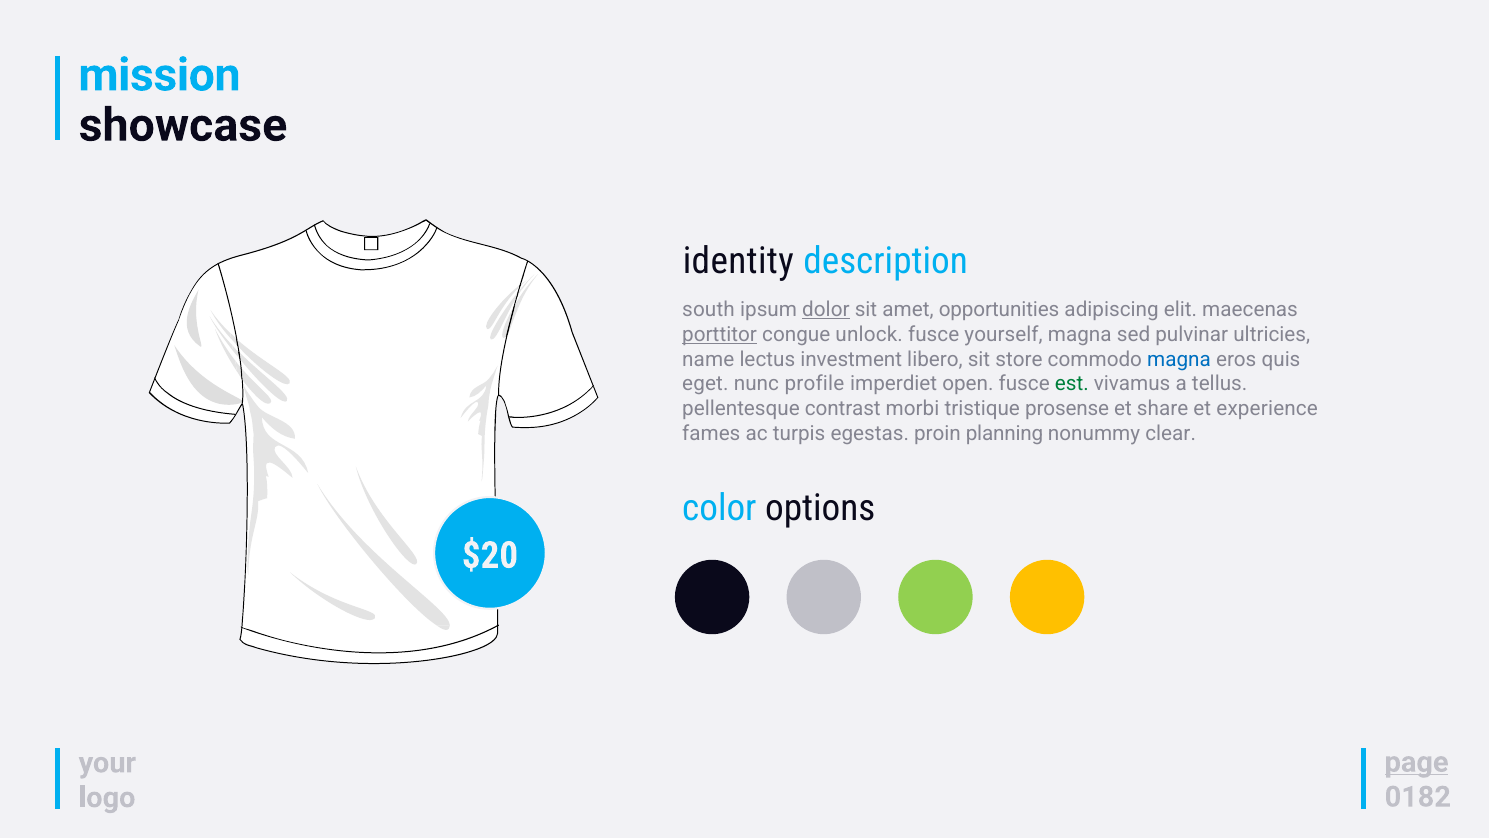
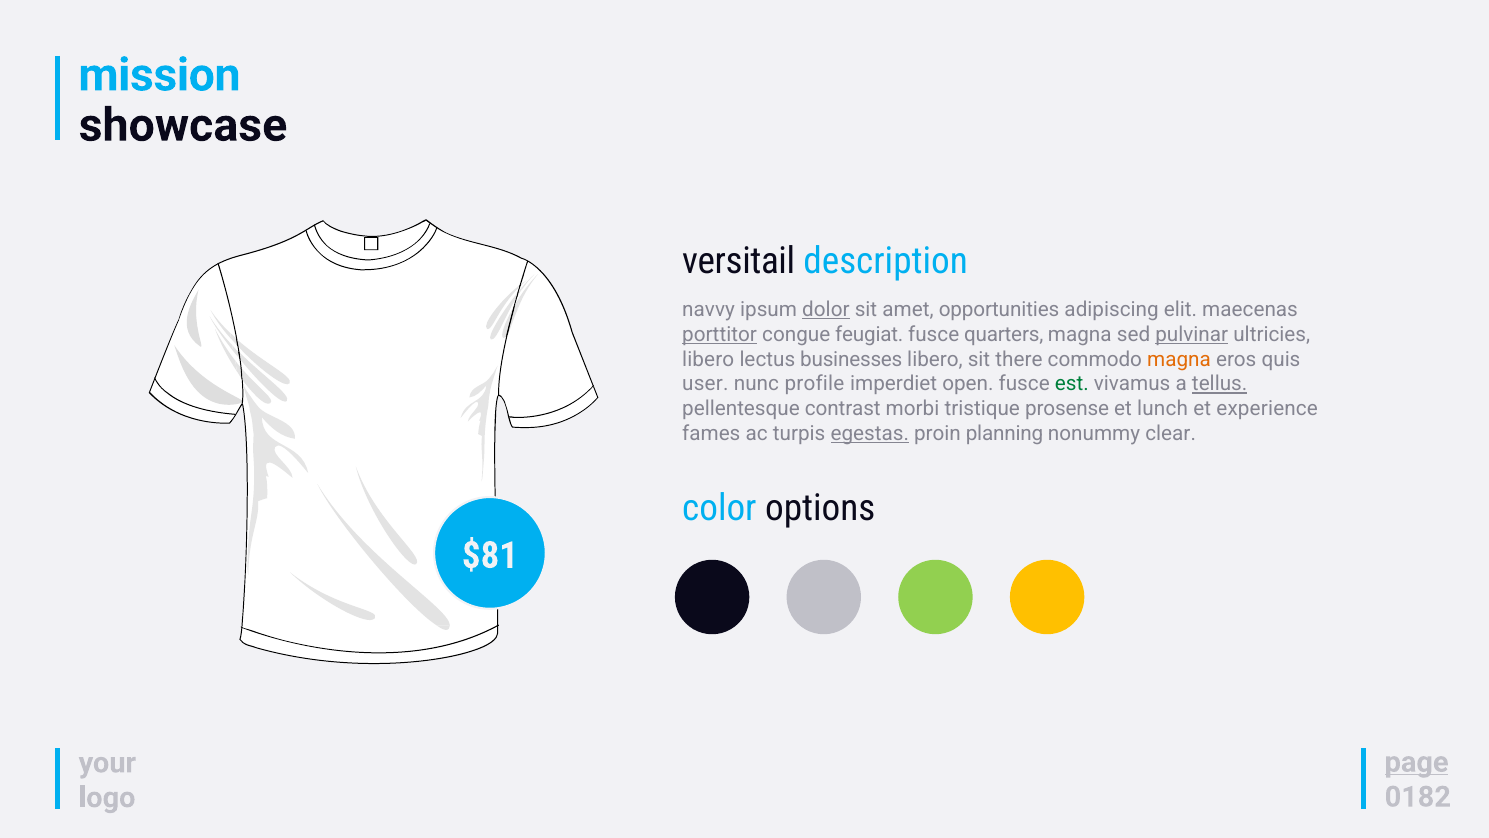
identity: identity -> versitail
south: south -> navvy
unlock: unlock -> feugiat
yourself: yourself -> quarters
pulvinar underline: none -> present
name at (708, 359): name -> libero
investment: investment -> businesses
store: store -> there
magna at (1179, 359) colour: blue -> orange
eget: eget -> user
tellus underline: none -> present
share: share -> lunch
egestas underline: none -> present
$20: $20 -> $81
